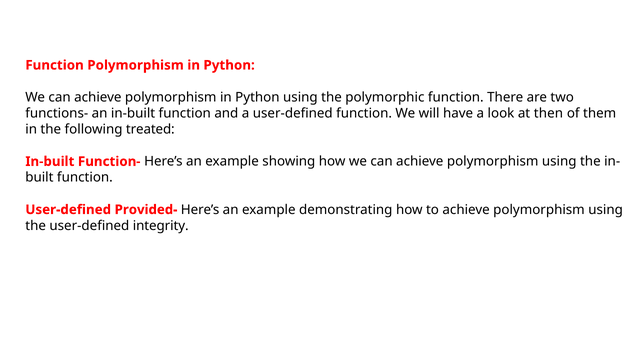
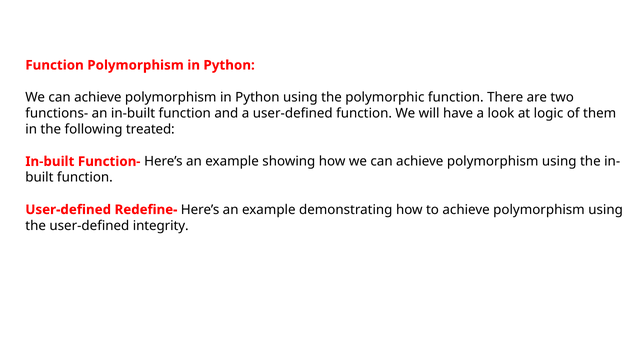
then: then -> logic
Provided-: Provided- -> Redefine-
